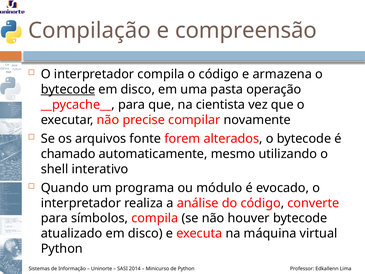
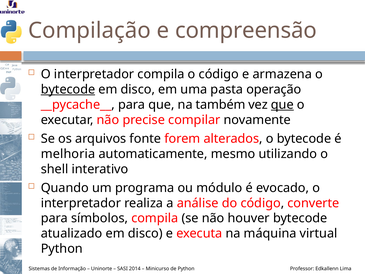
cientista: cientista -> também
que at (282, 105) underline: none -> present
chamado: chamado -> melhoria
